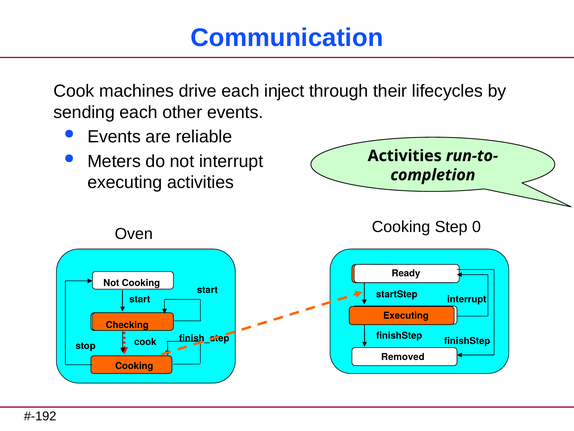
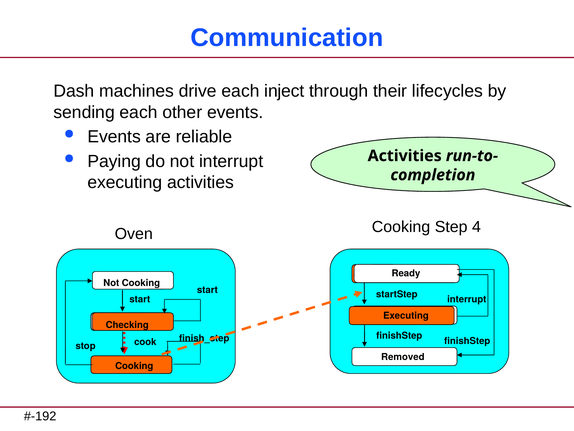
Cook at (74, 91): Cook -> Dash
Meters: Meters -> Paying
0: 0 -> 4
